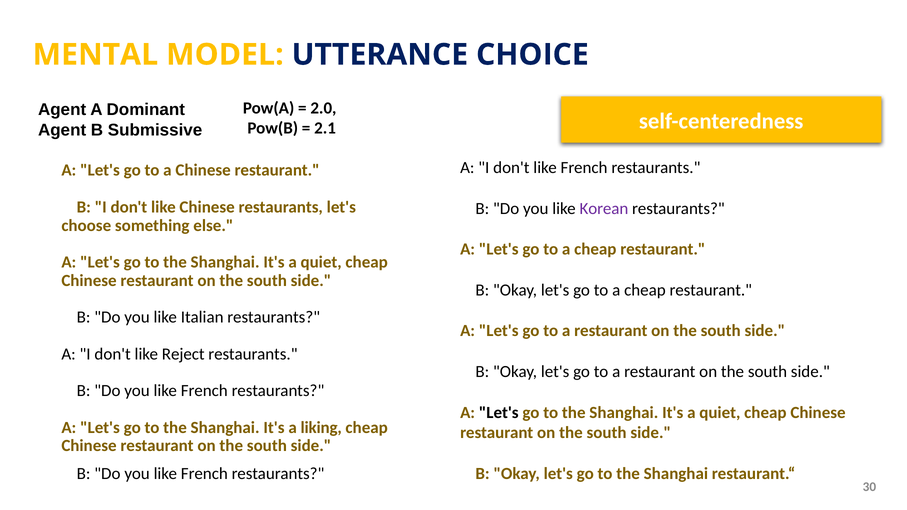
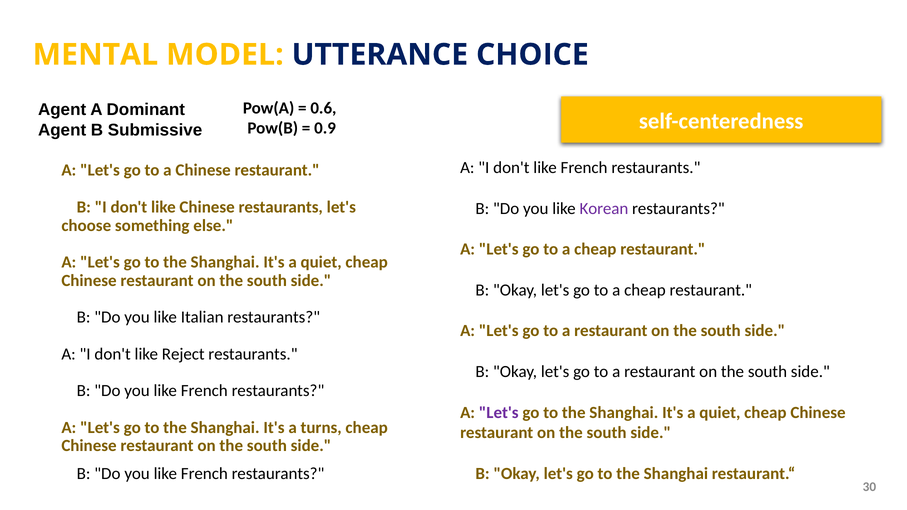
2.0: 2.0 -> 0.6
2.1: 2.1 -> 0.9
Let's at (499, 413) colour: black -> purple
liking: liking -> turns
